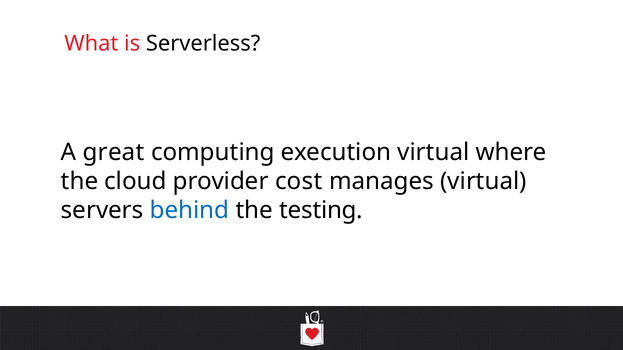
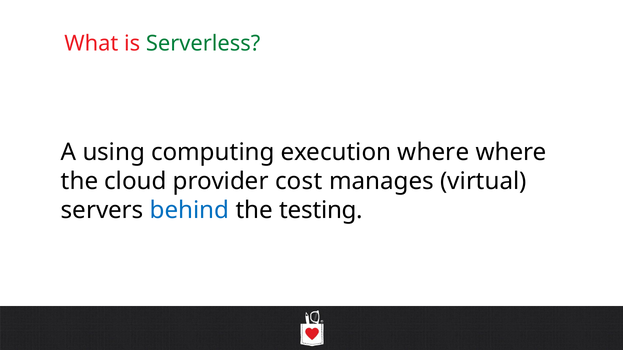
Serverless colour: black -> green
great: great -> using
execution virtual: virtual -> where
